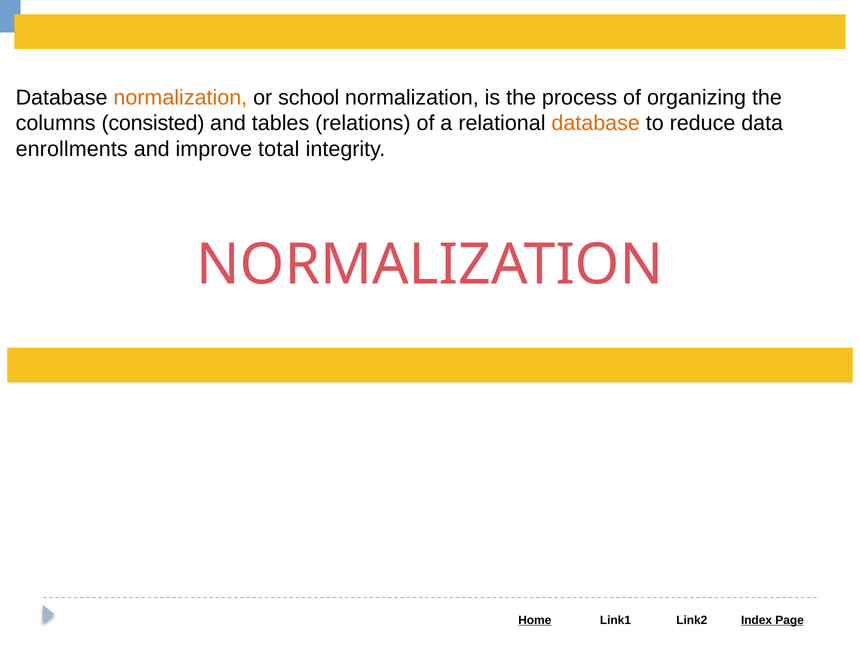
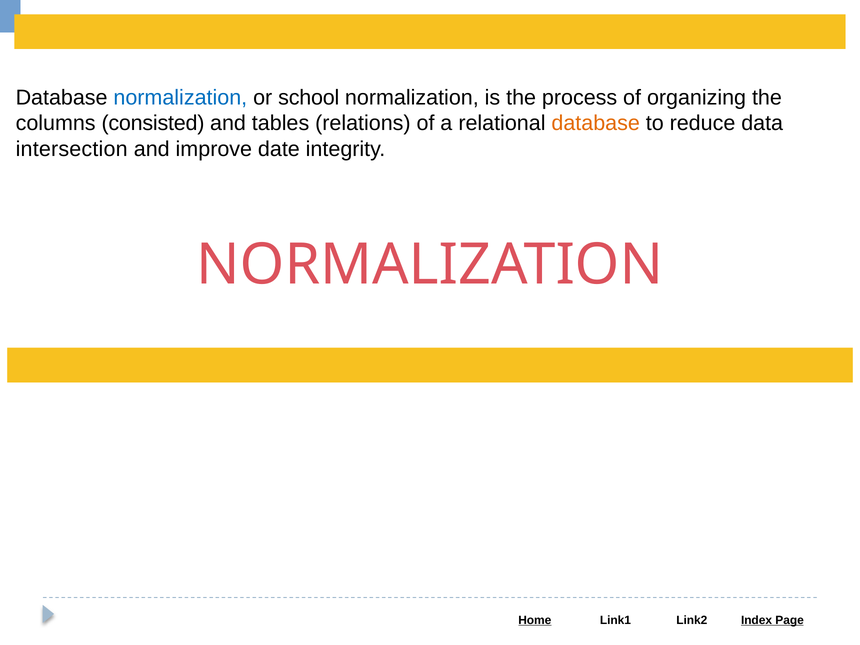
normalization at (180, 97) colour: orange -> blue
enrollments: enrollments -> intersection
total: total -> date
